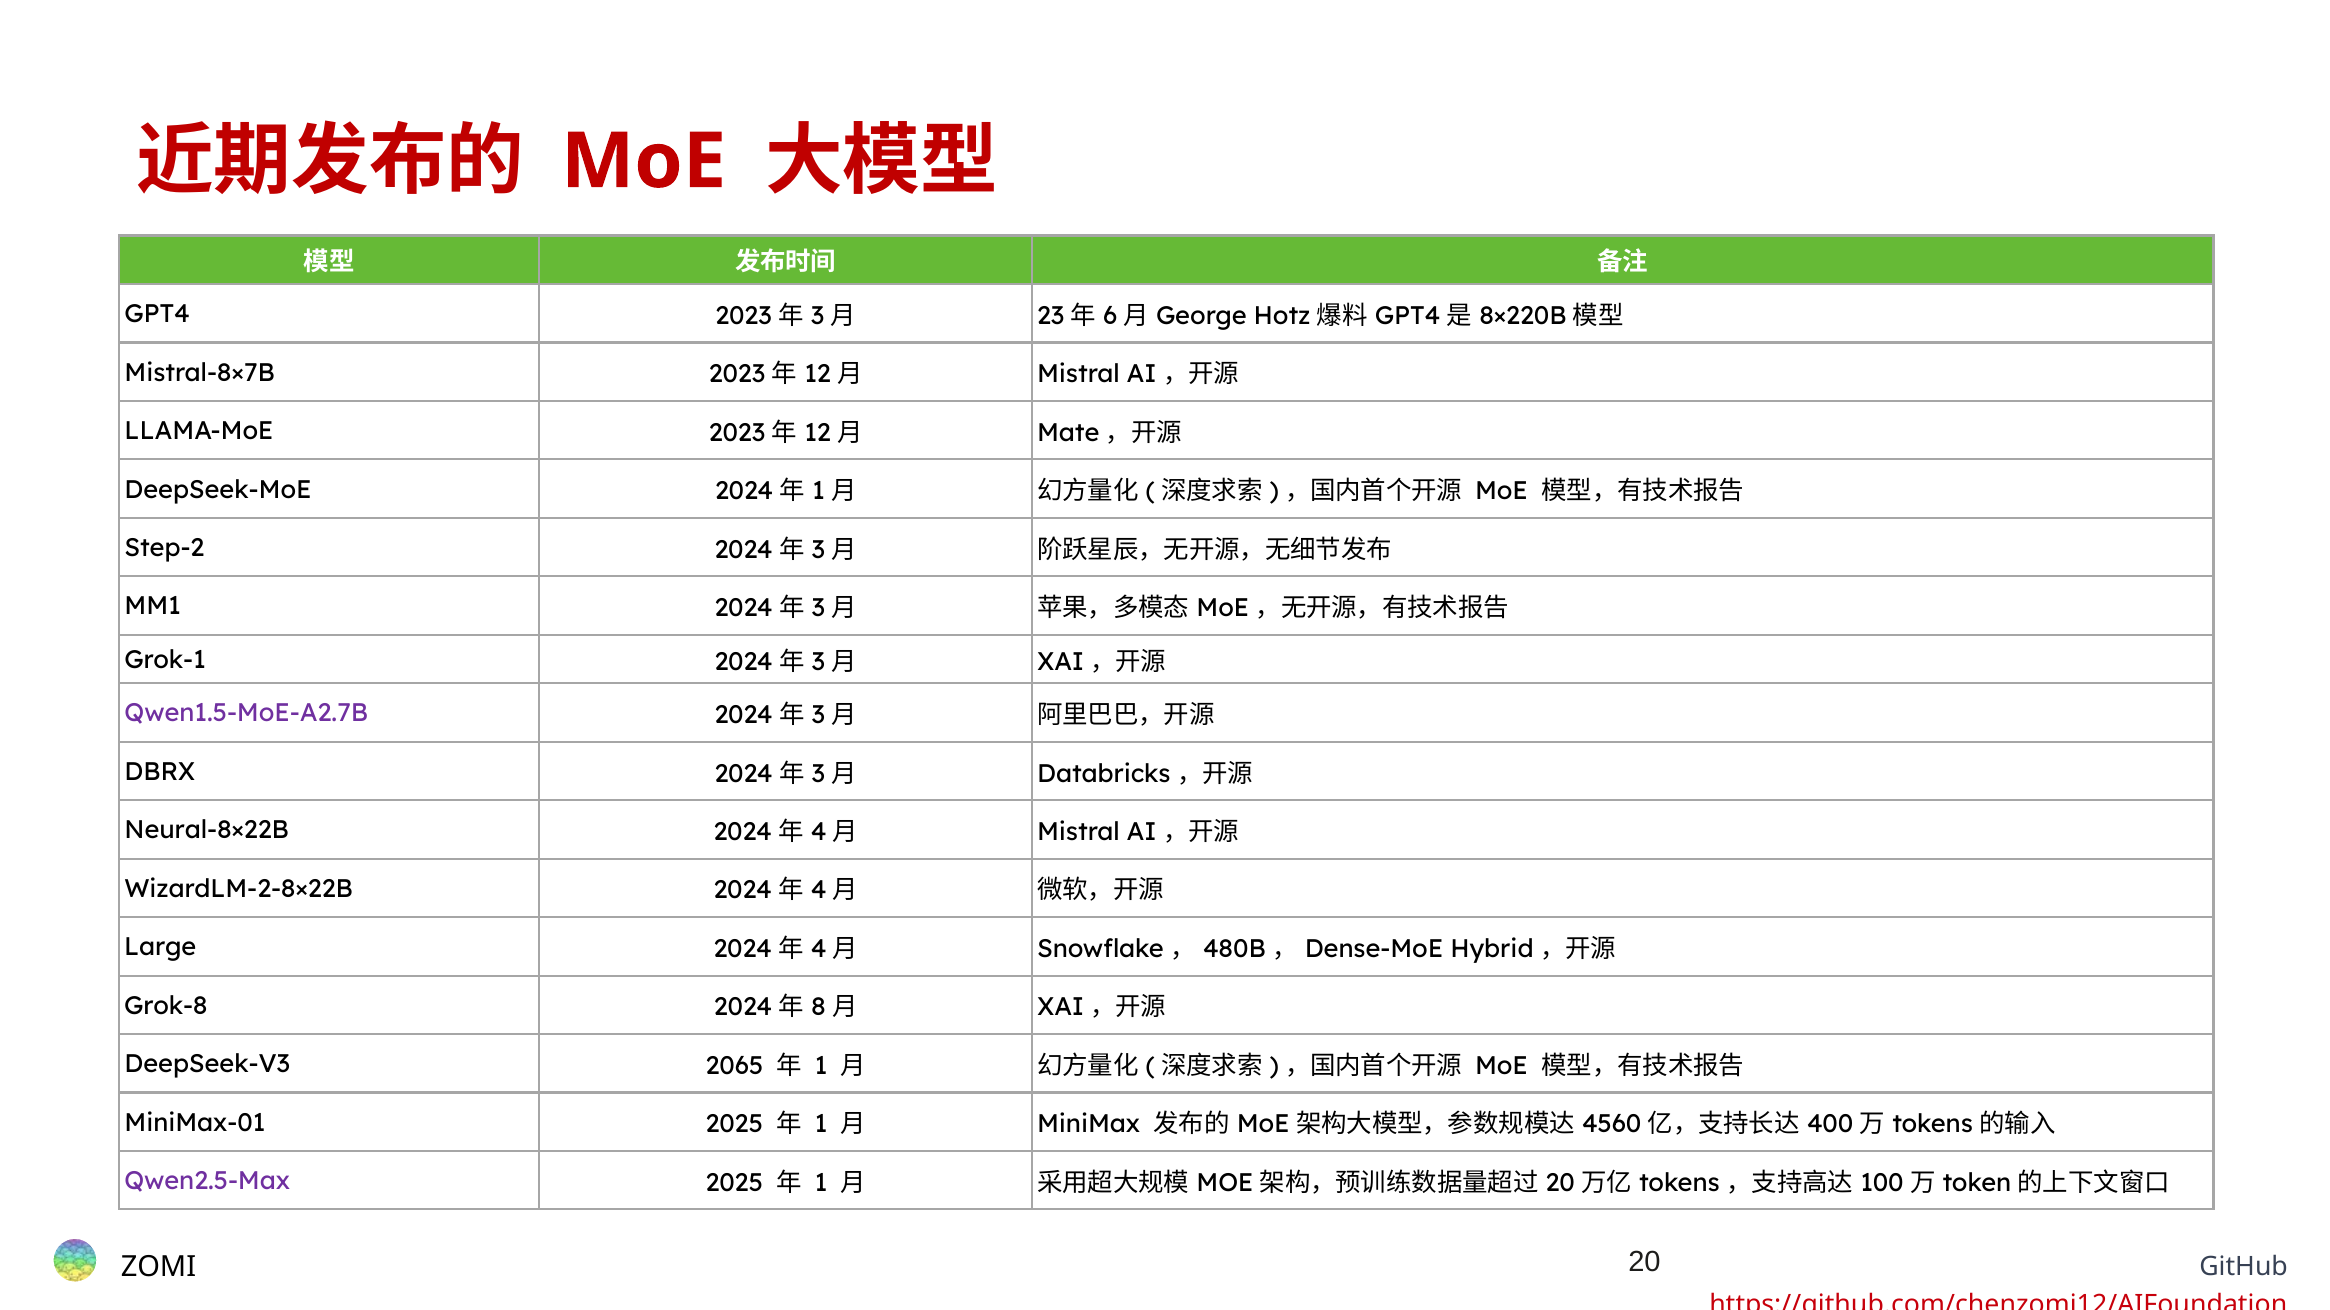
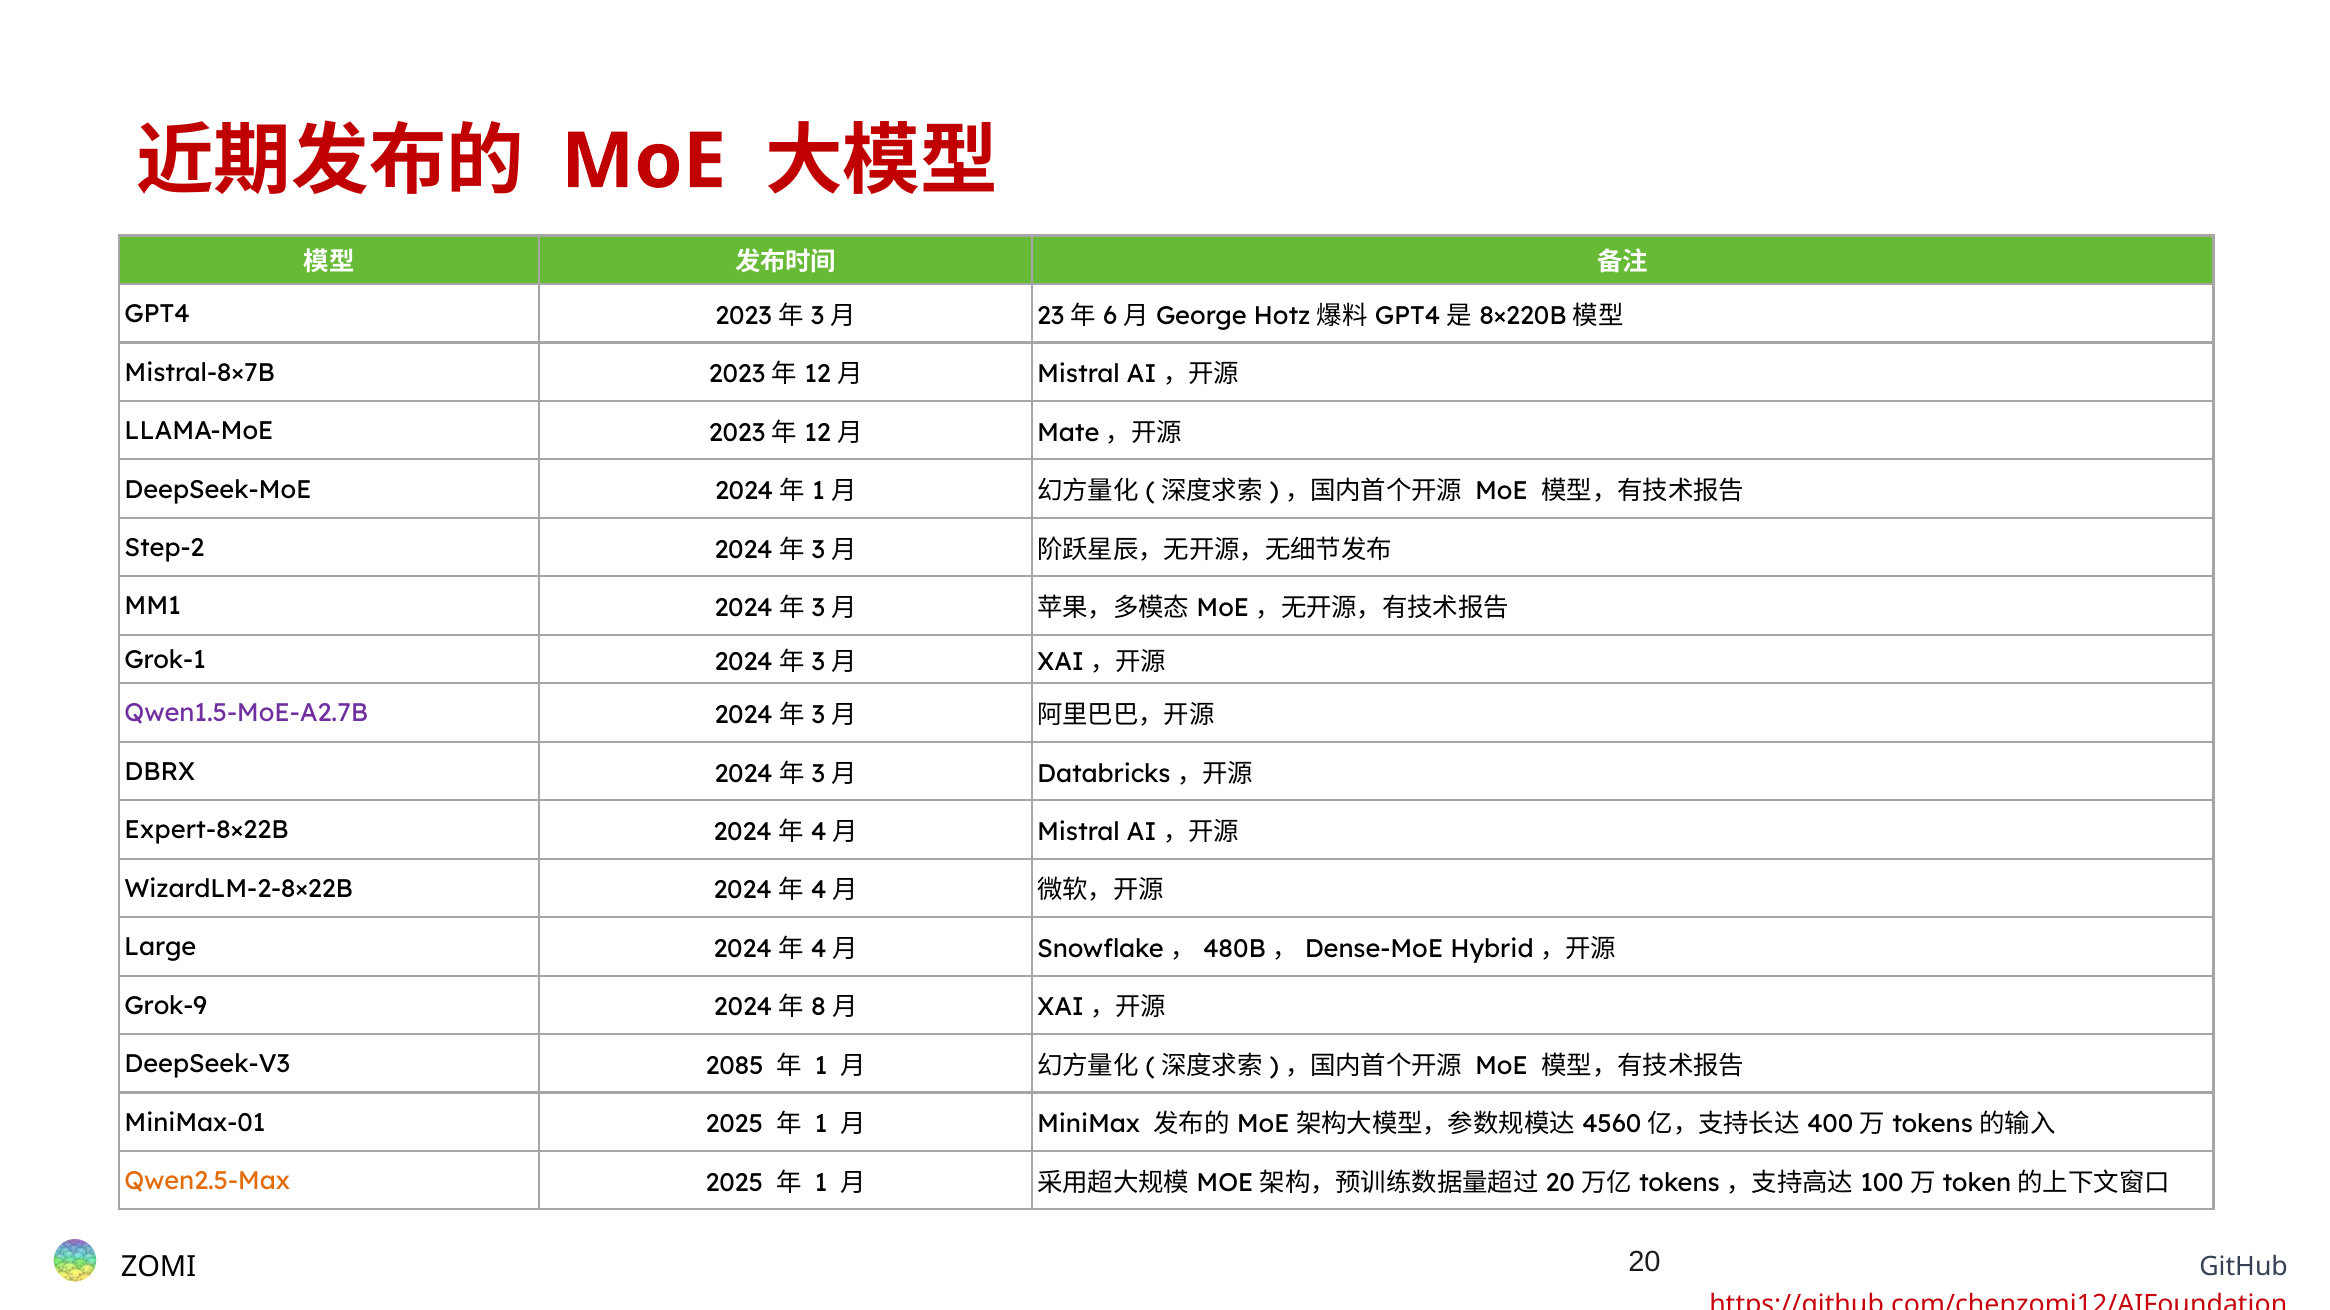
Neural-8×22B: Neural-8×22B -> Expert-8×22B
Grok-8: Grok-8 -> Grok-9
2065: 2065 -> 2085
Qwen2.5-Max colour: purple -> orange
